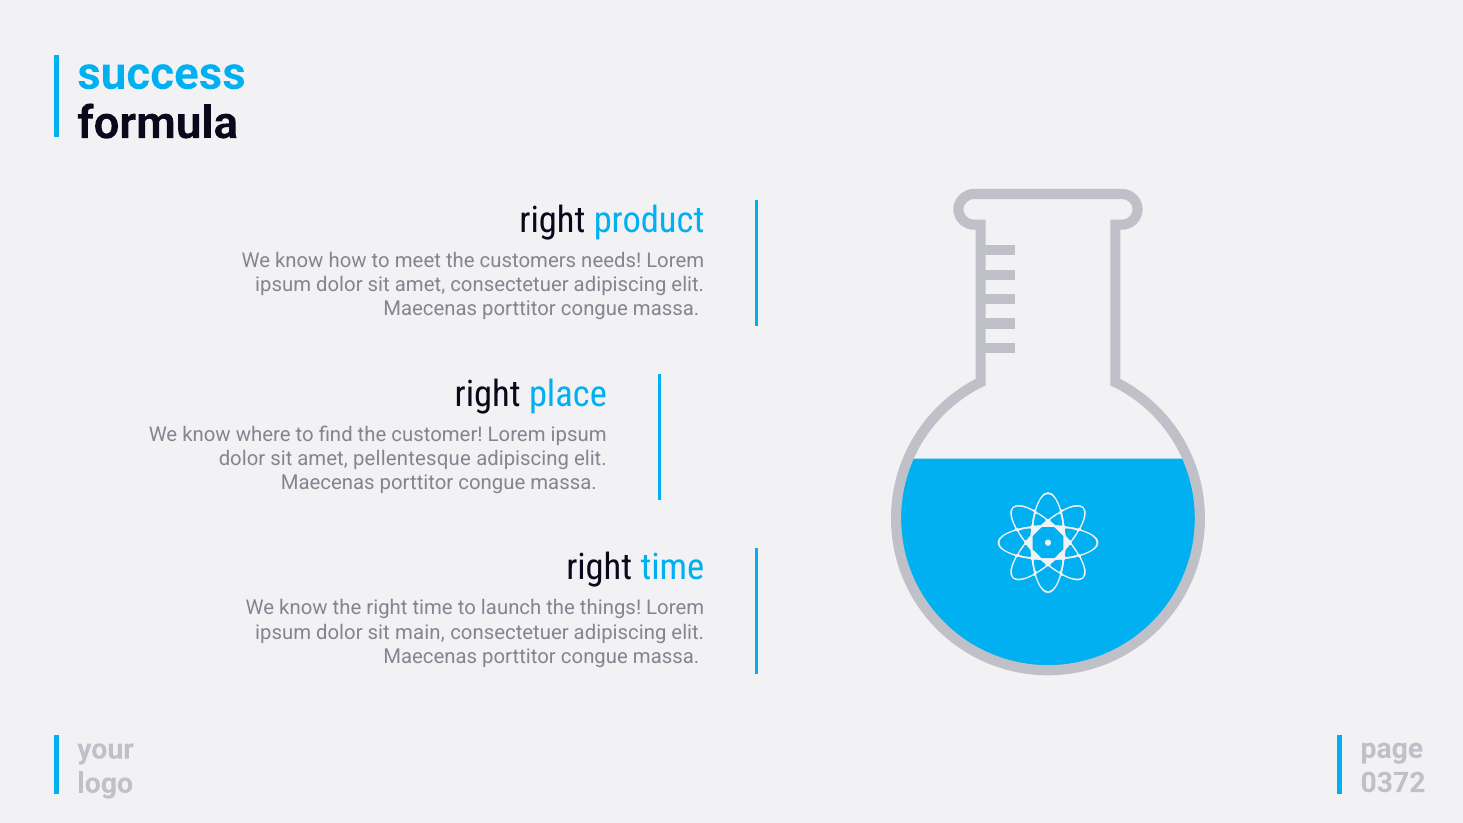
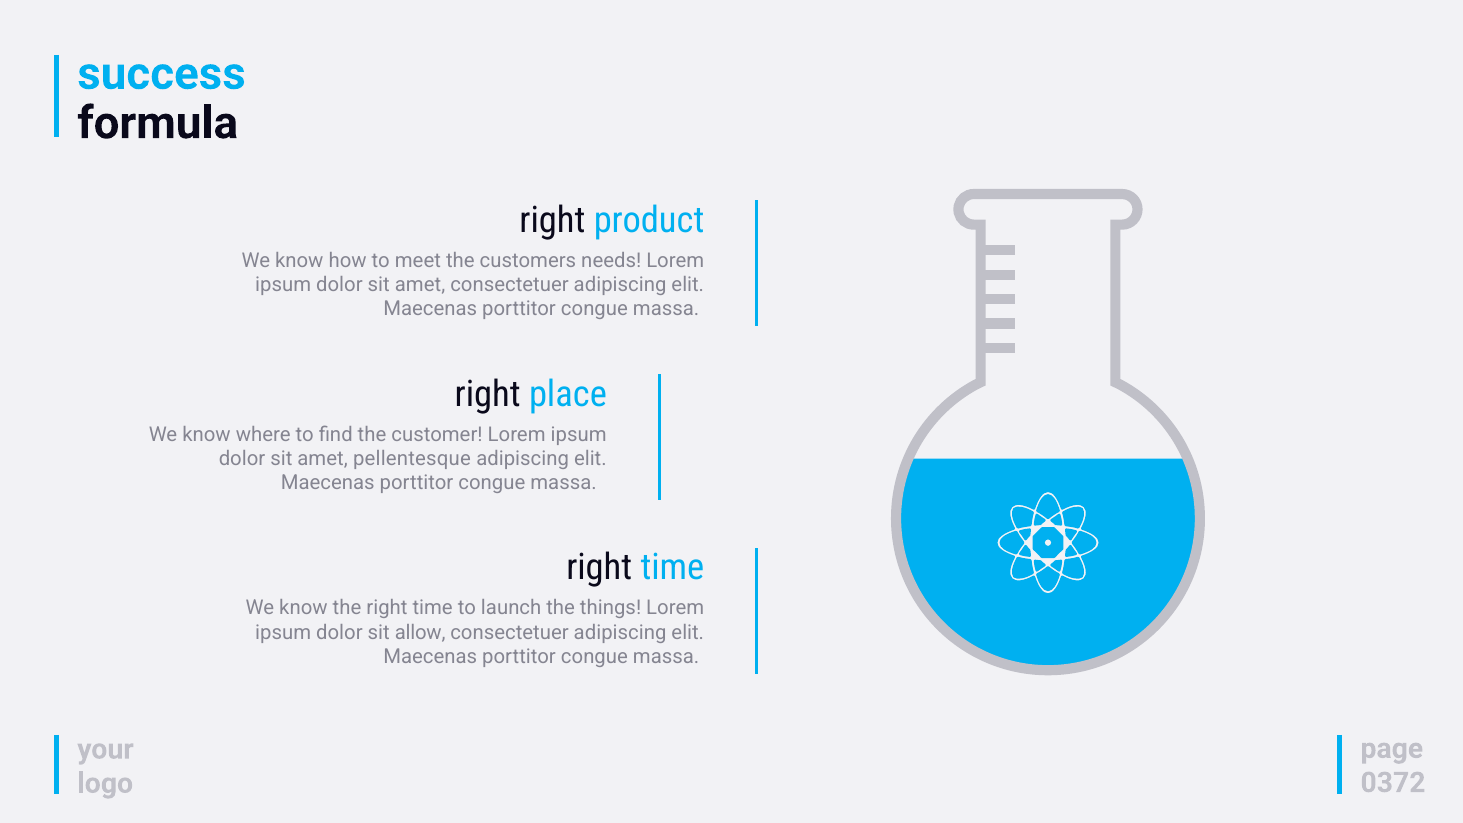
main: main -> allow
